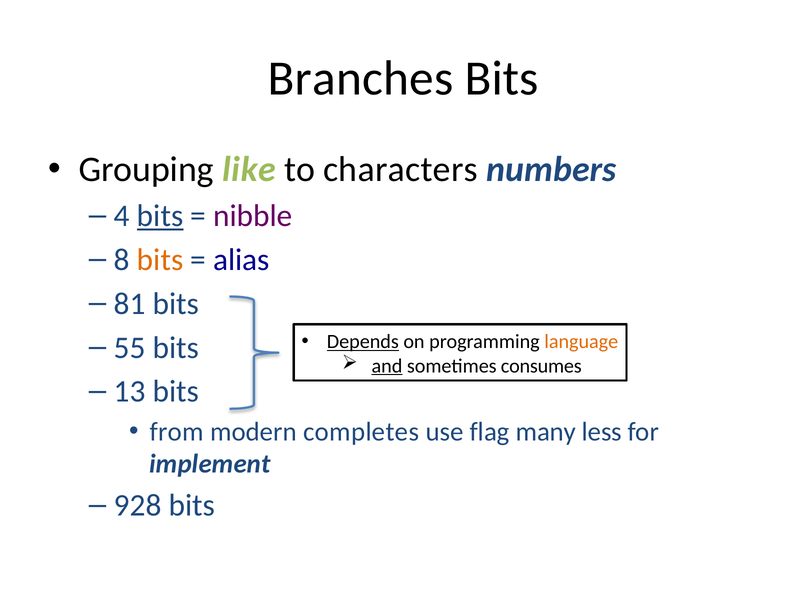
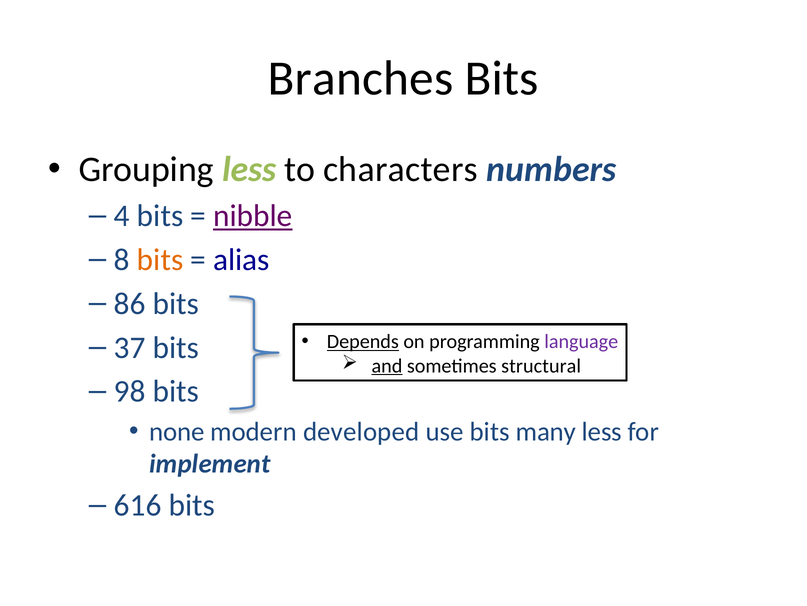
Grouping like: like -> less
bits at (160, 216) underline: present -> none
nibble underline: none -> present
81: 81 -> 86
language colour: orange -> purple
55: 55 -> 37
consumes: consumes -> structural
13: 13 -> 98
from: from -> none
completes: completes -> developed
use flag: flag -> bits
928: 928 -> 616
